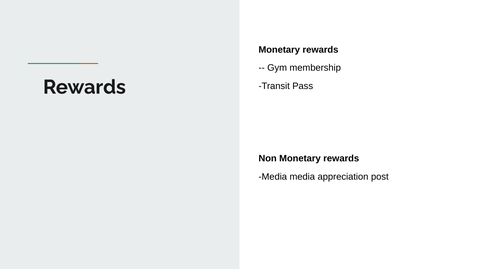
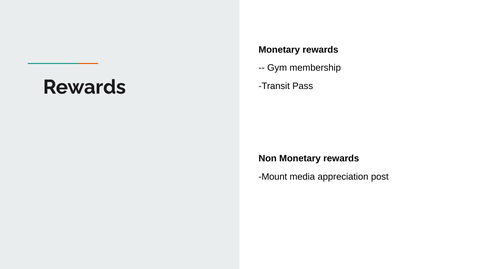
Media at (273, 177): Media -> Mount
